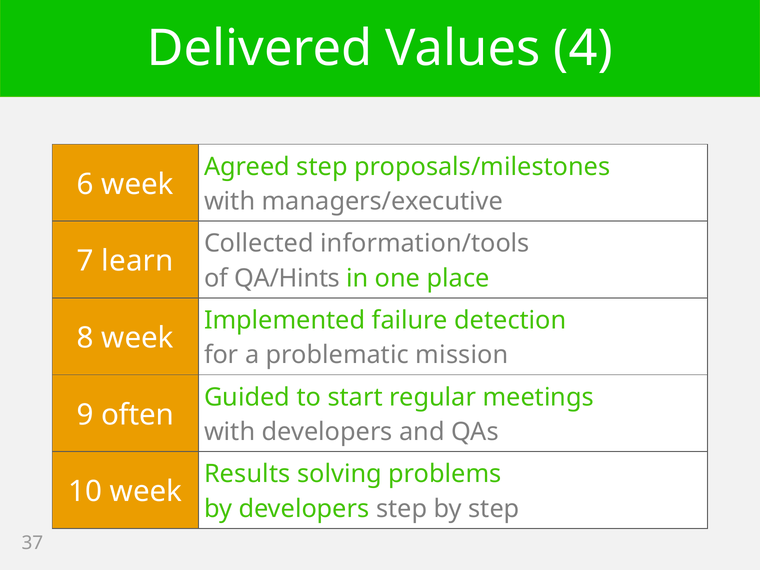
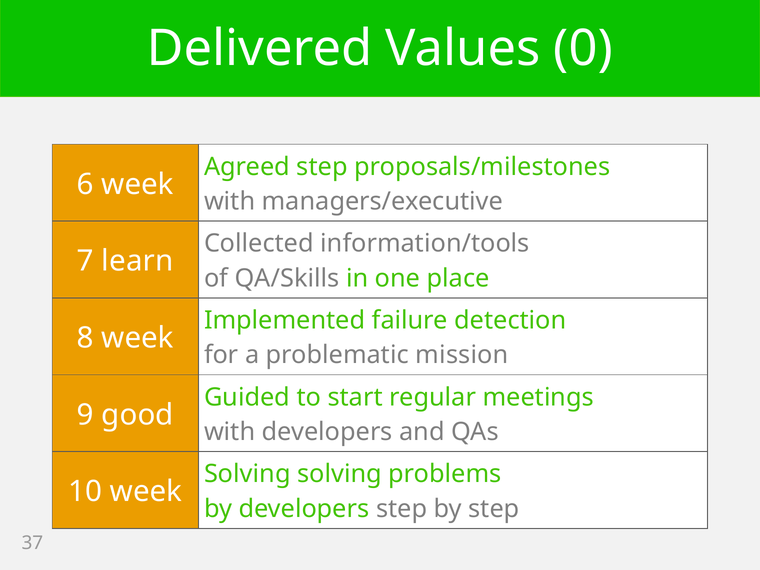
4: 4 -> 0
QA/Hints: QA/Hints -> QA/Skills
often: often -> good
Results at (247, 474): Results -> Solving
